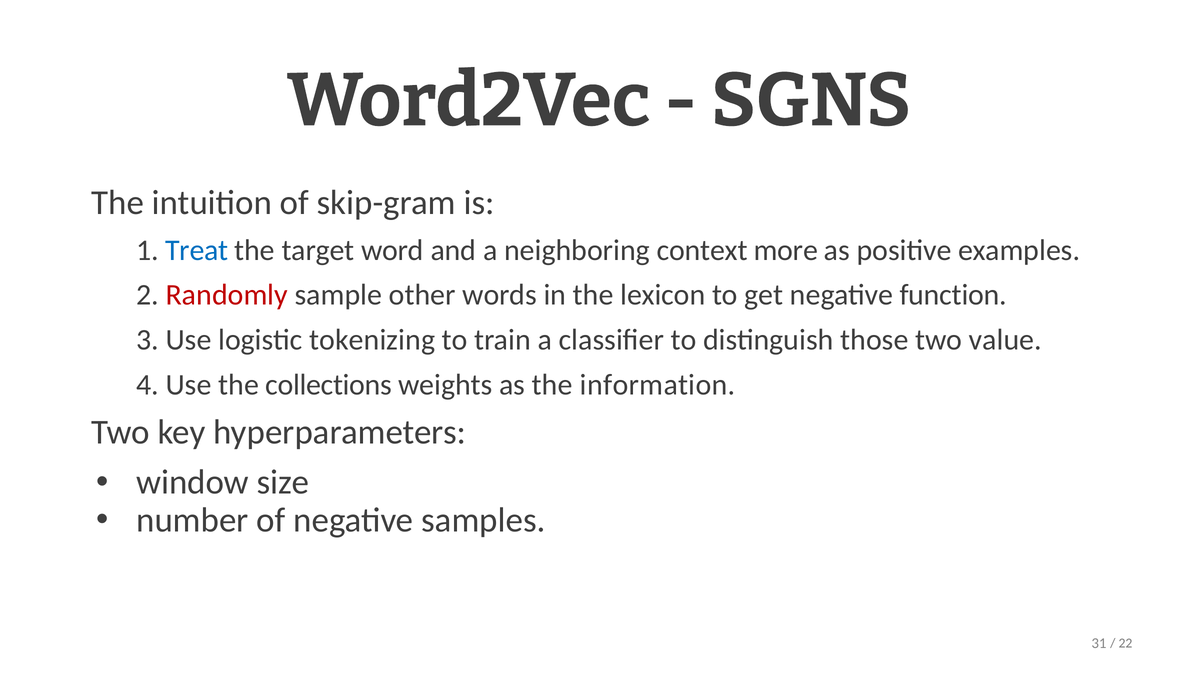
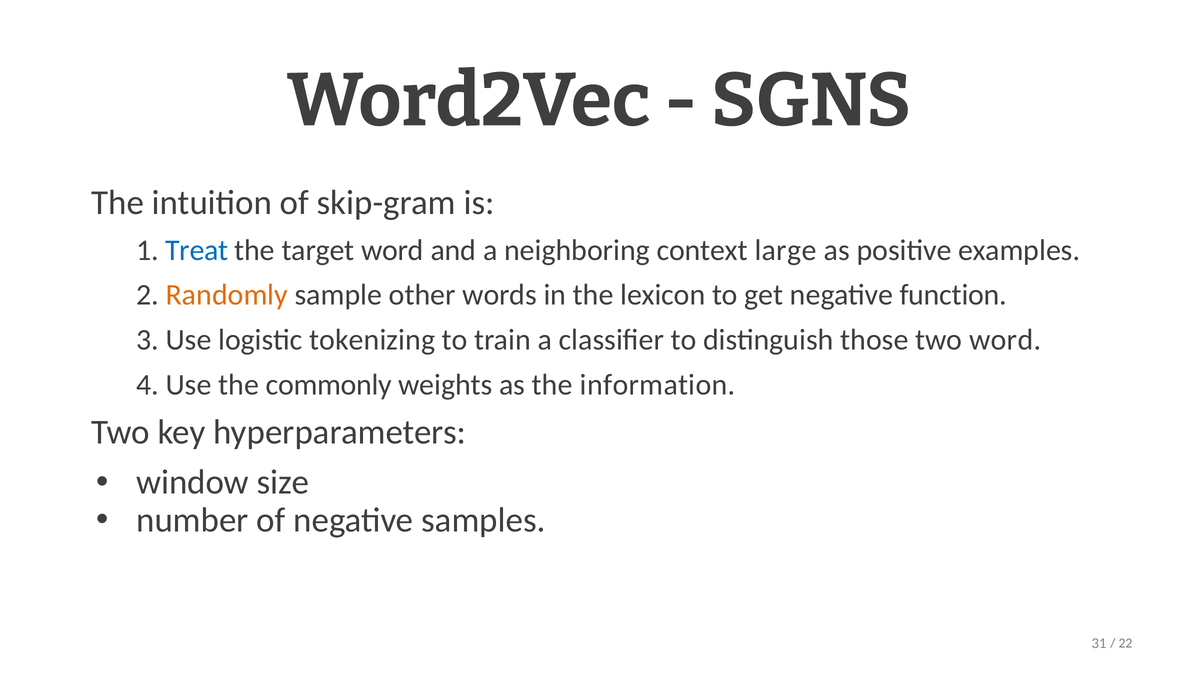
more: more -> large
Randomly colour: red -> orange
two value: value -> word
collections: collections -> commonly
